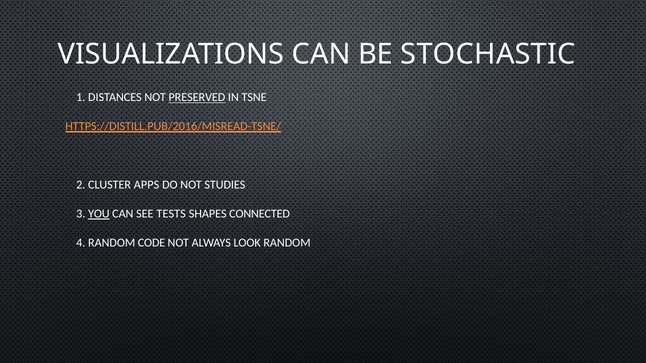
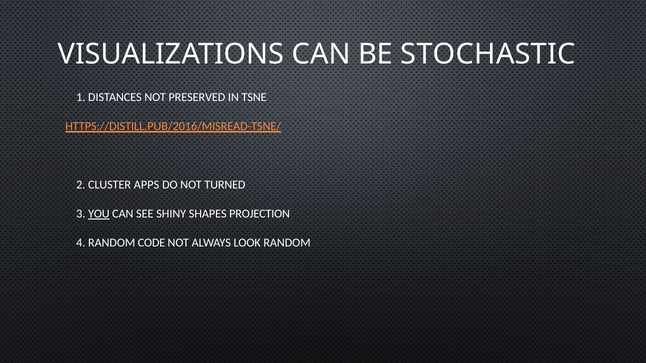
PRESERVED underline: present -> none
STUDIES: STUDIES -> TURNED
TESTS: TESTS -> SHINY
CONNECTED: CONNECTED -> PROJECTION
